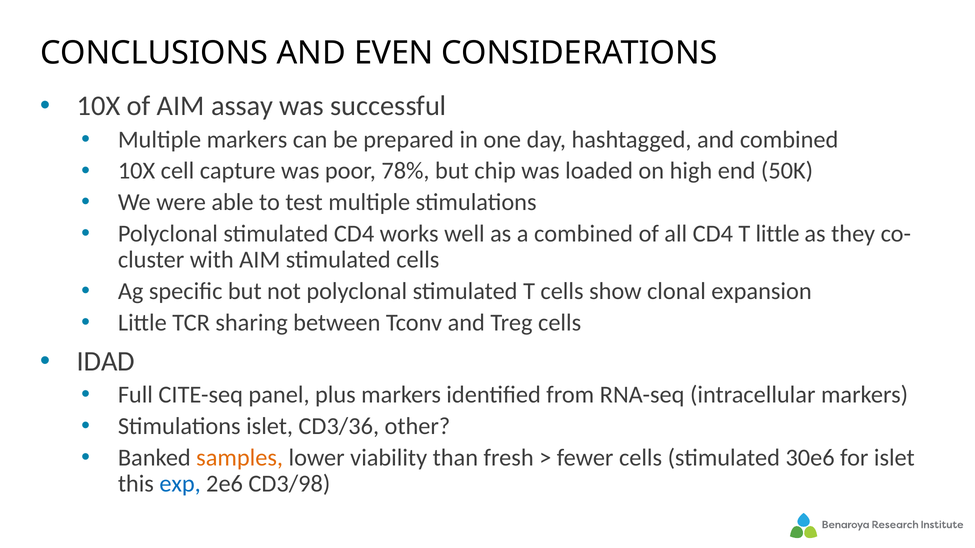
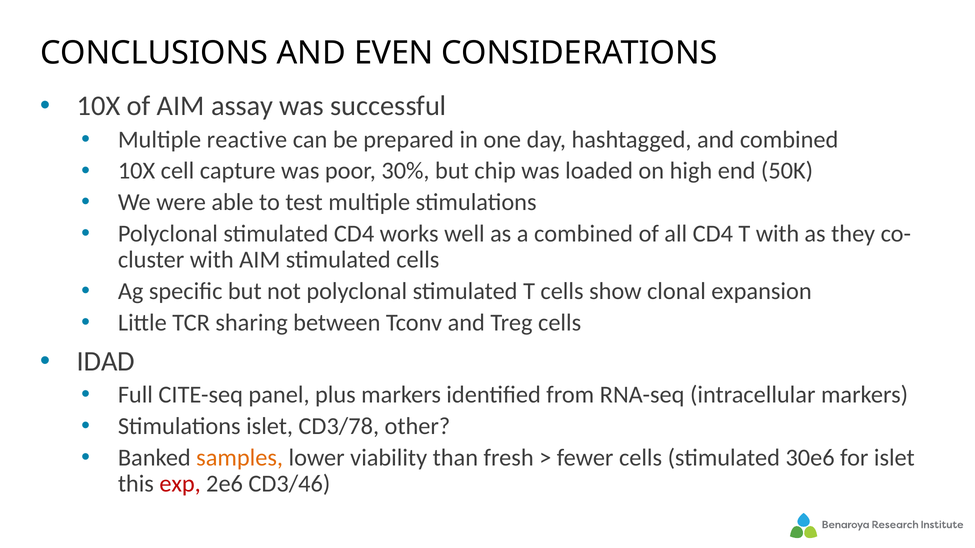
Multiple markers: markers -> reactive
78%: 78% -> 30%
T little: little -> with
CD3/36: CD3/36 -> CD3/78
exp colour: blue -> red
CD3/98: CD3/98 -> CD3/46
